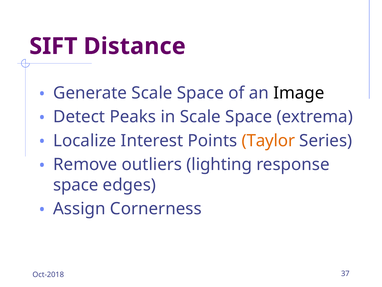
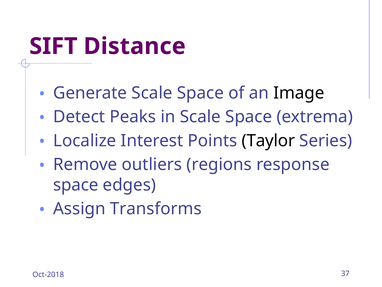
Taylor colour: orange -> black
lighting: lighting -> regions
Cornerness: Cornerness -> Transforms
